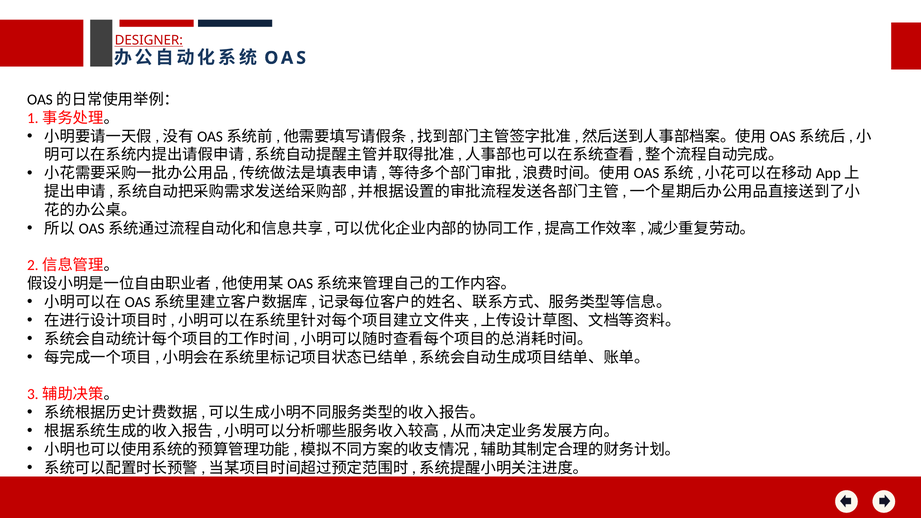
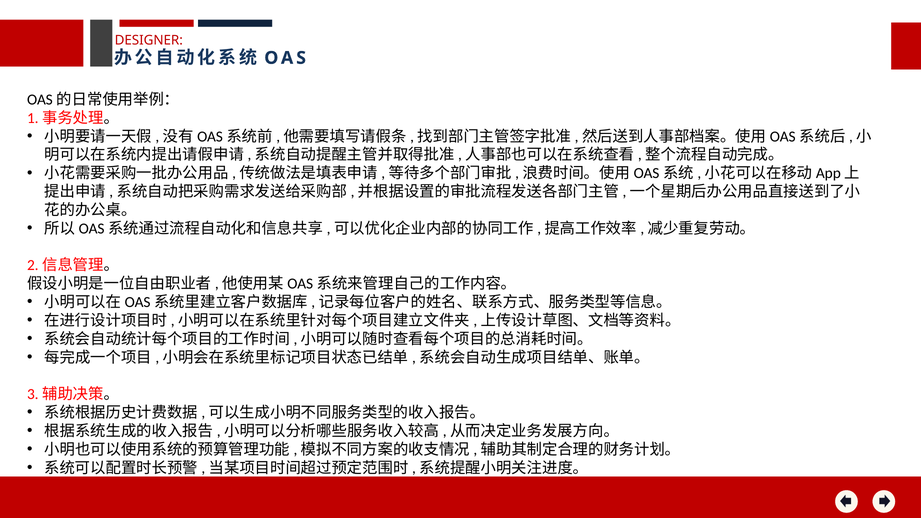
DESIGNER underline: present -> none
